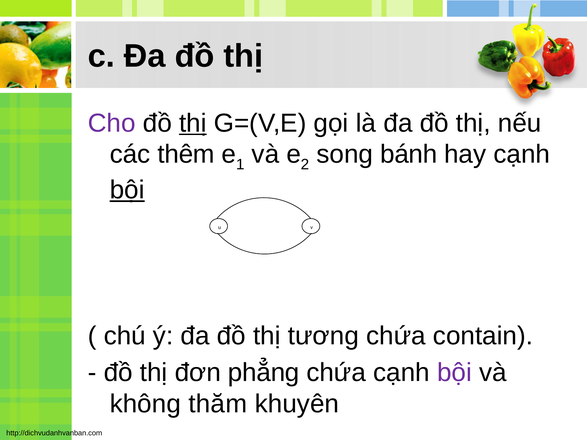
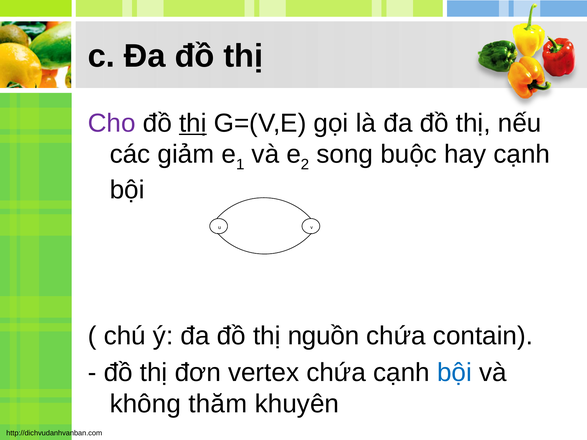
thêm: thêm -> giảm
bánh: bánh -> buộc
bội at (127, 190) underline: present -> none
tương: tương -> nguồn
phẳng: phẳng -> vertex
bội at (454, 373) colour: purple -> blue
